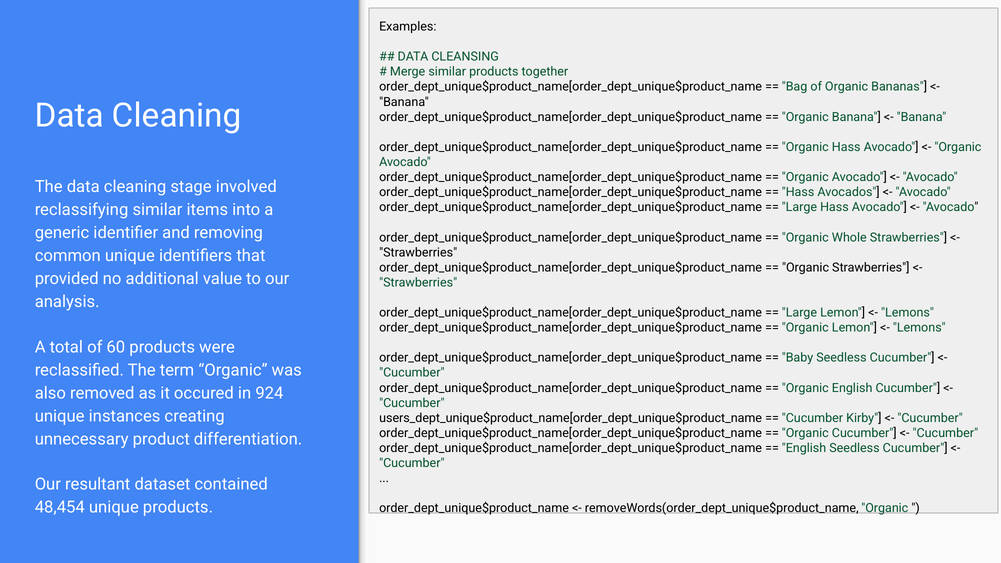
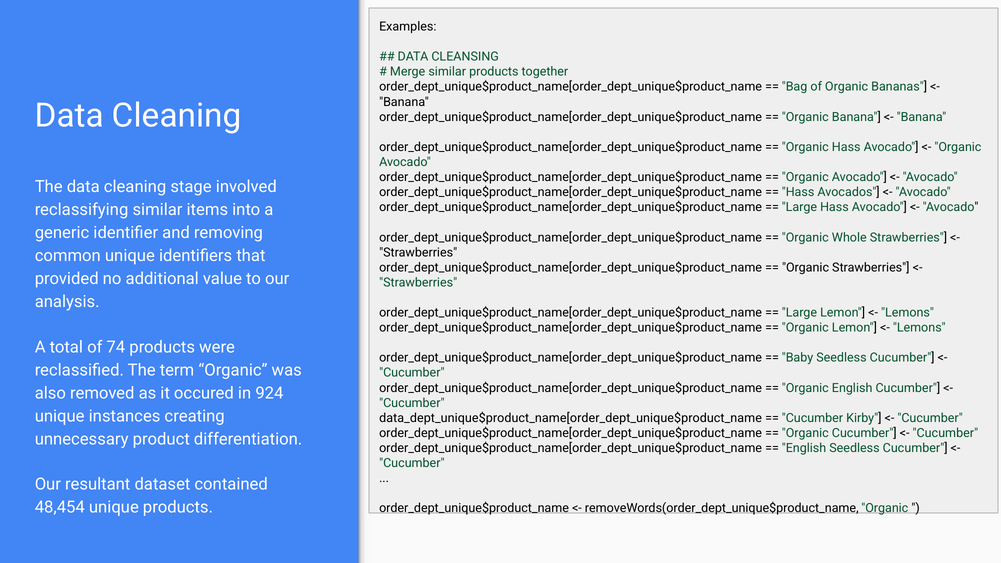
60: 60 -> 74
users_dept_unique$product_name[order_dept_unique$product_name: users_dept_unique$product_name[order_dept_unique$product_name -> data_dept_unique$product_name[order_dept_unique$product_name
